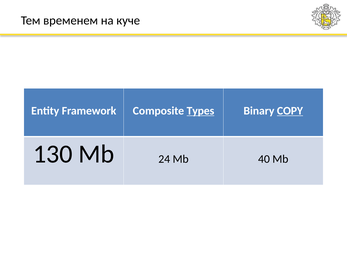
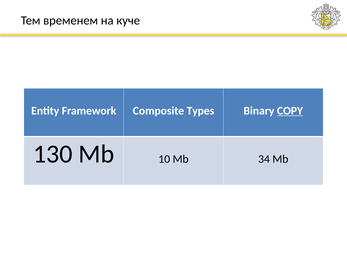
Types underline: present -> none
24: 24 -> 10
40: 40 -> 34
